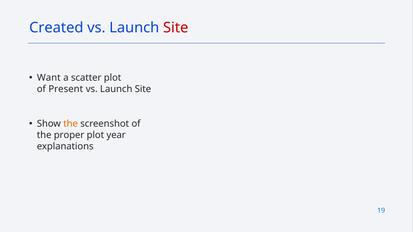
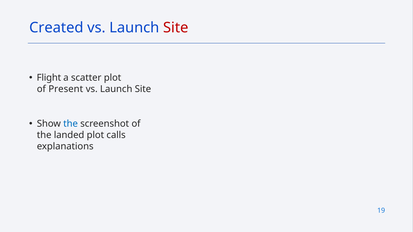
Want: Want -> Flight
the at (71, 124) colour: orange -> blue
proper: proper -> landed
year: year -> calls
